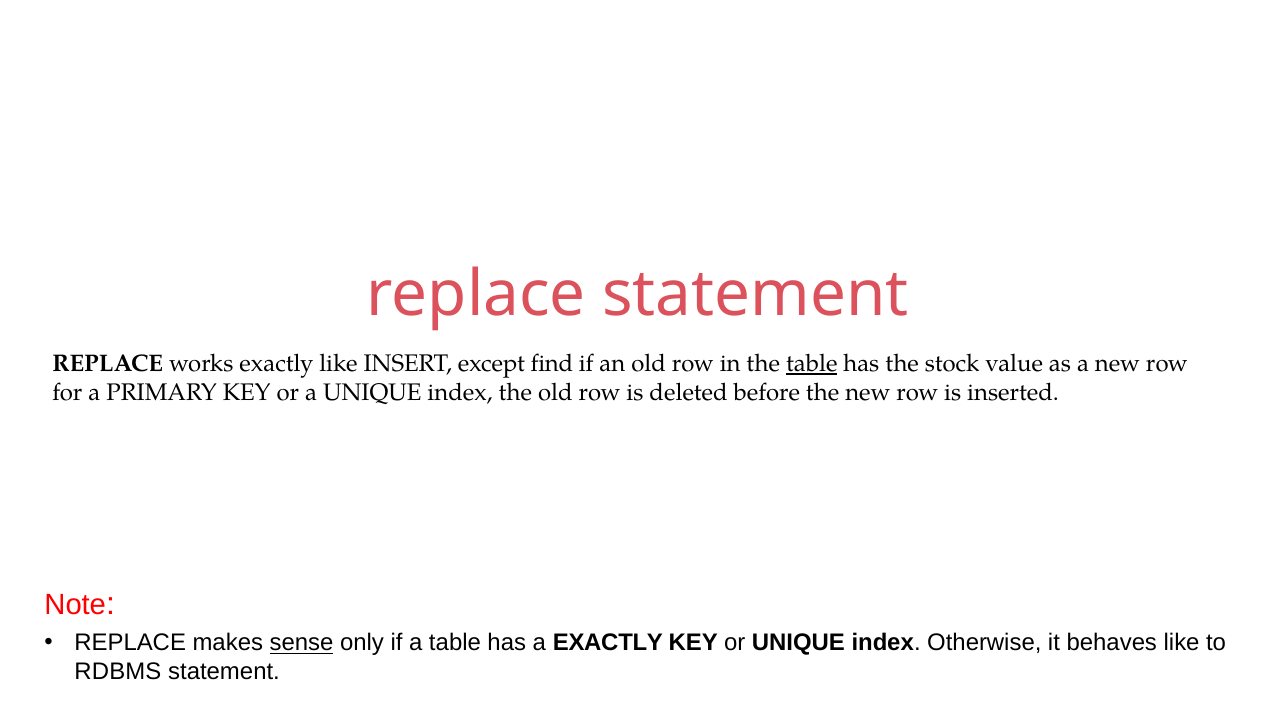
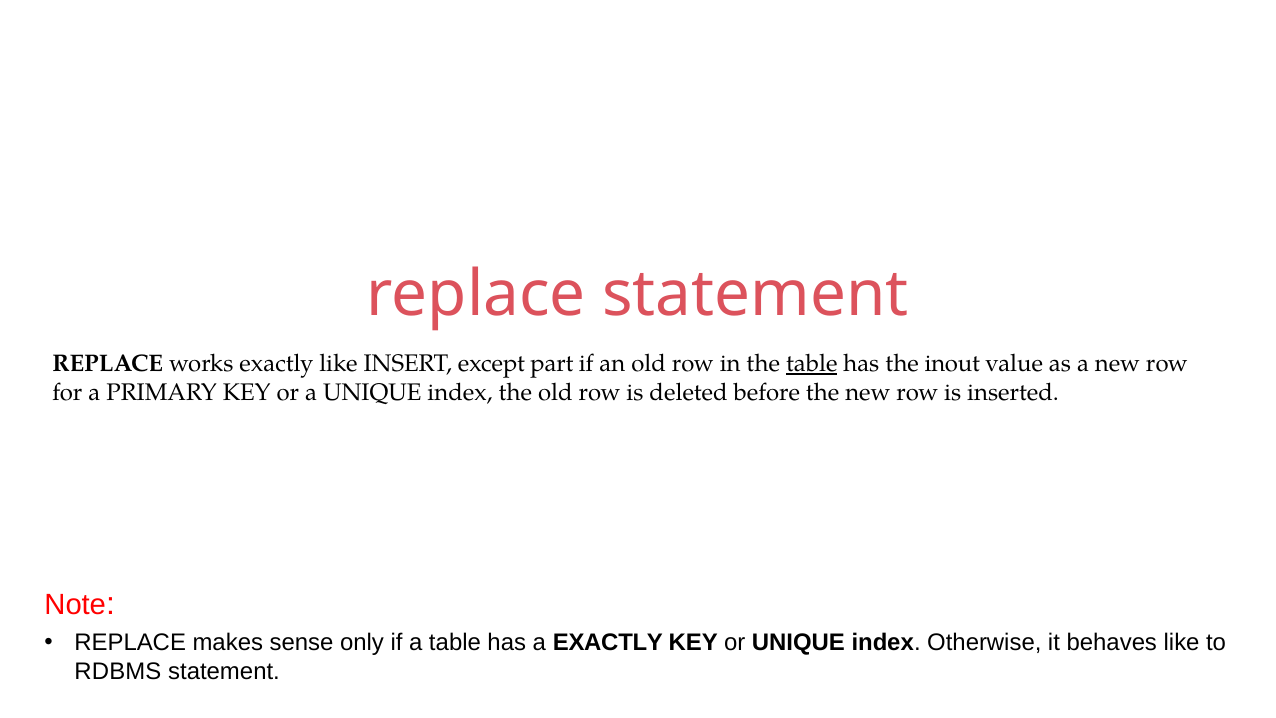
find: find -> part
stock: stock -> inout
sense underline: present -> none
